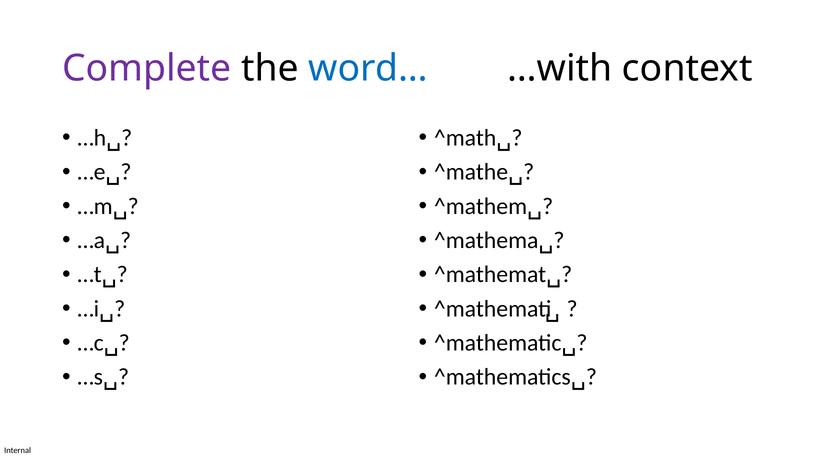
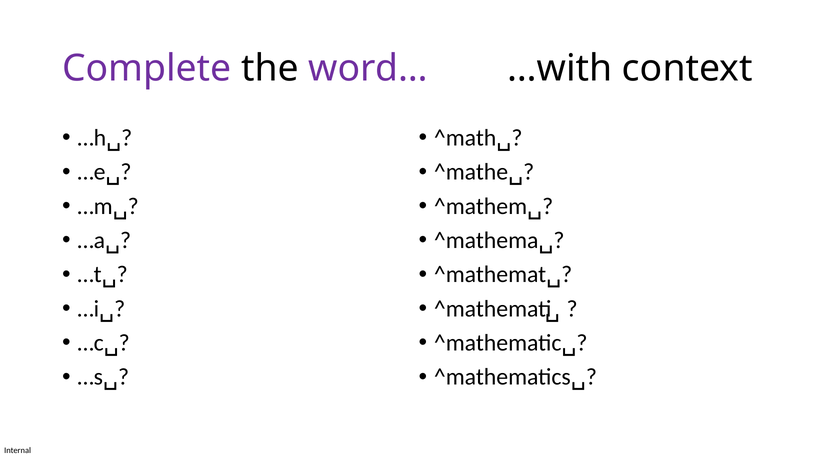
word… colour: blue -> purple
